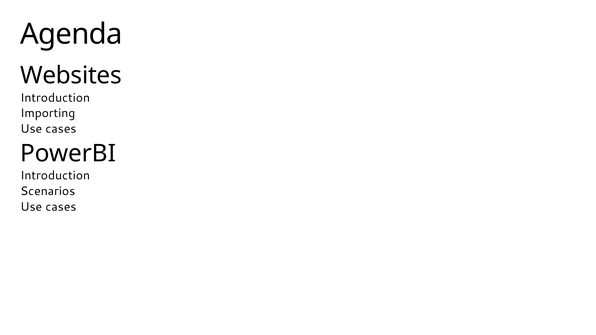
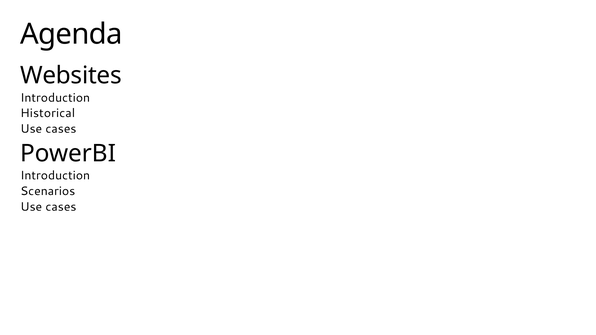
Importing: Importing -> Historical
